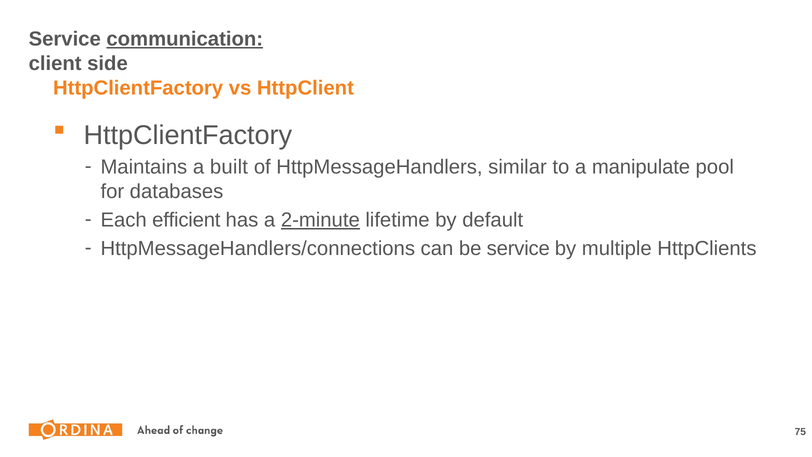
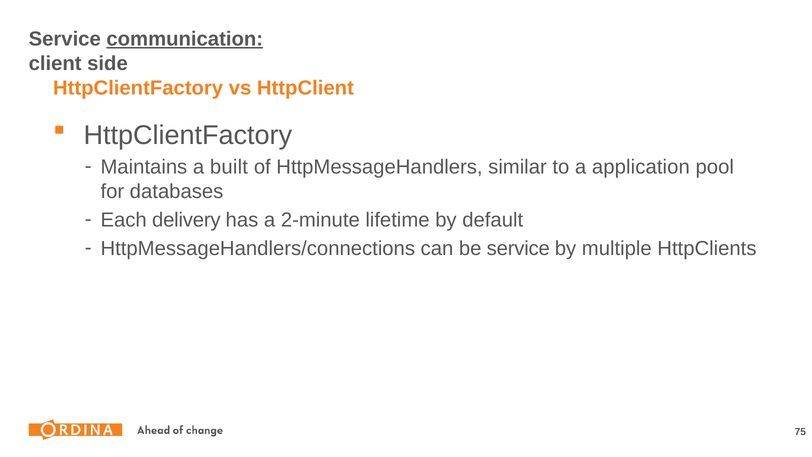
manipulate: manipulate -> application
efficient: efficient -> delivery
2-minute underline: present -> none
